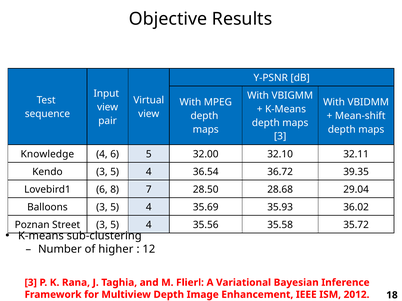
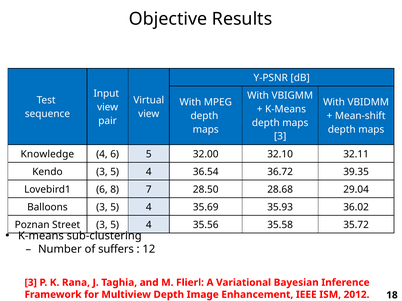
higher: higher -> suffers
